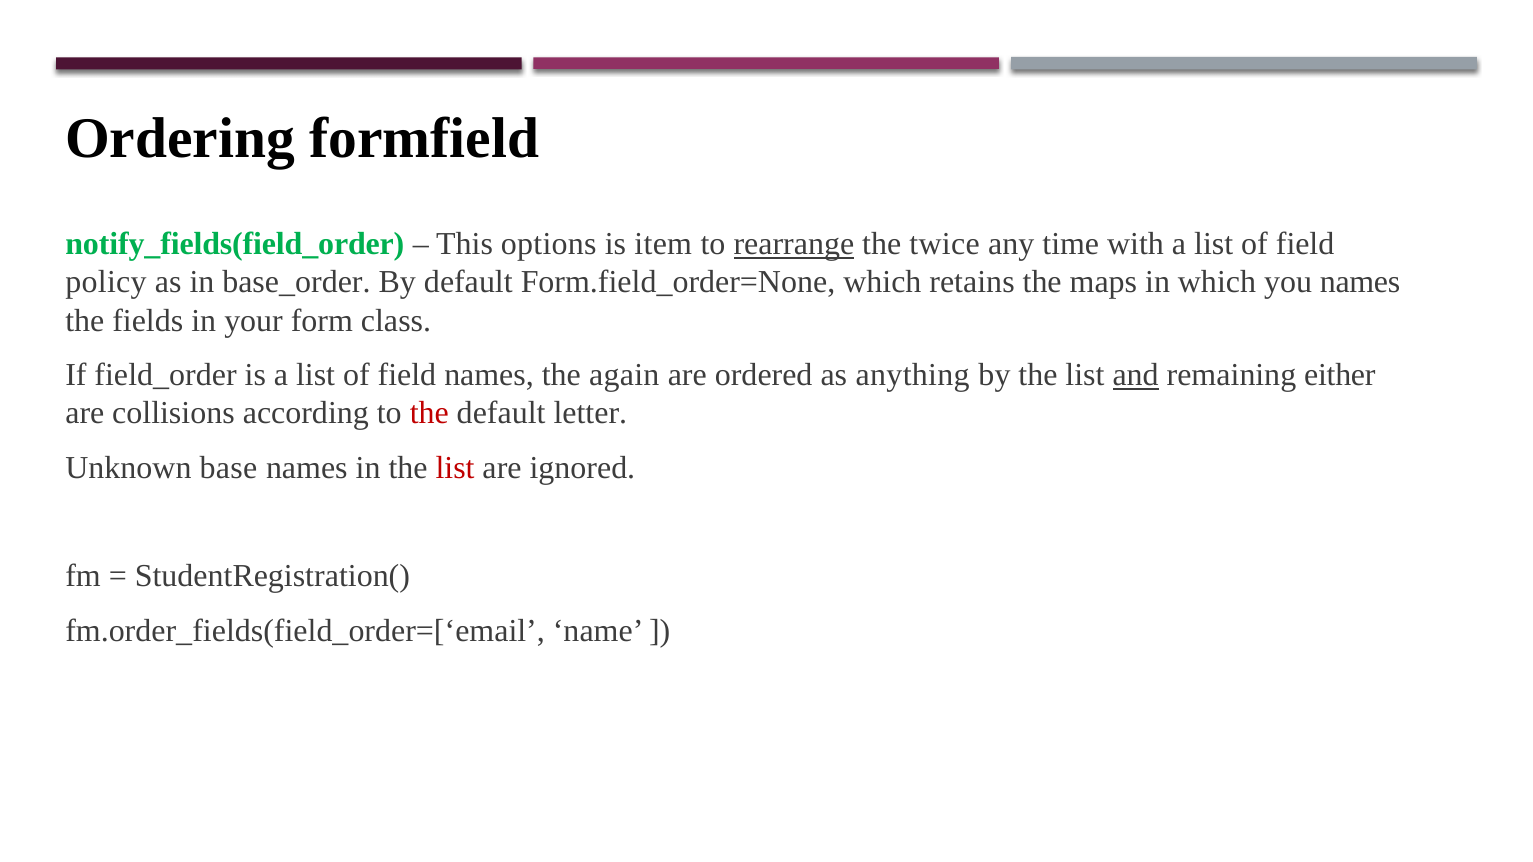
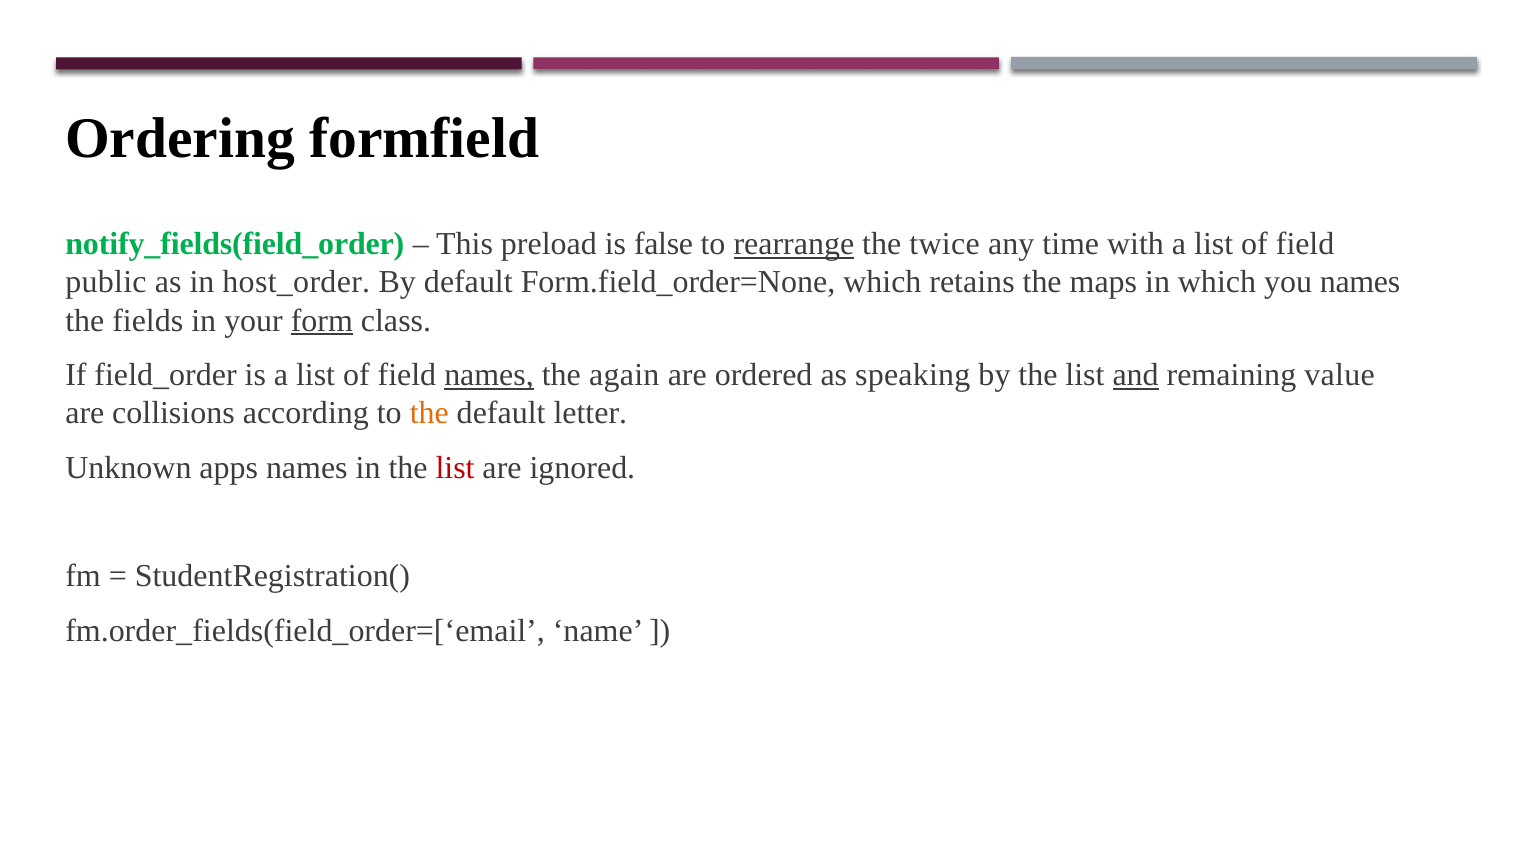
options: options -> preload
item: item -> false
policy: policy -> public
base_order: base_order -> host_order
form underline: none -> present
names at (489, 375) underline: none -> present
anything: anything -> speaking
either: either -> value
the at (429, 414) colour: red -> orange
base: base -> apps
